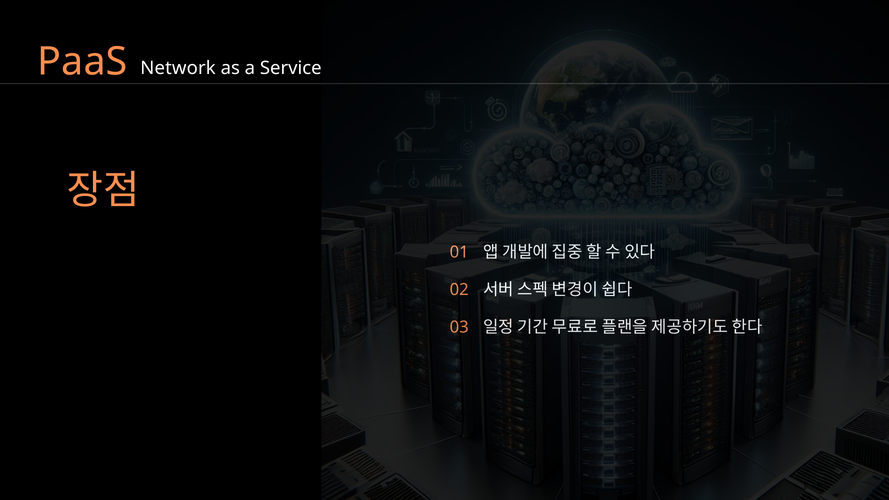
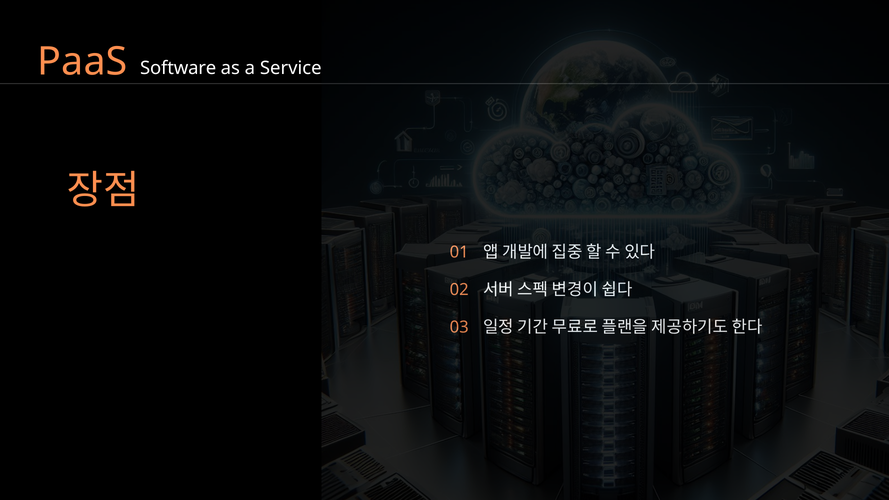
Network: Network -> Software
